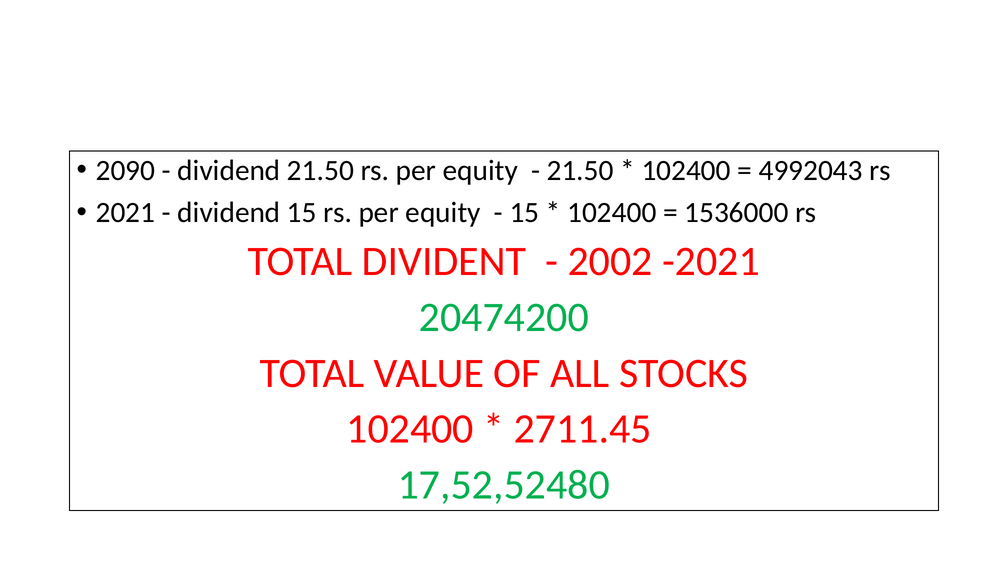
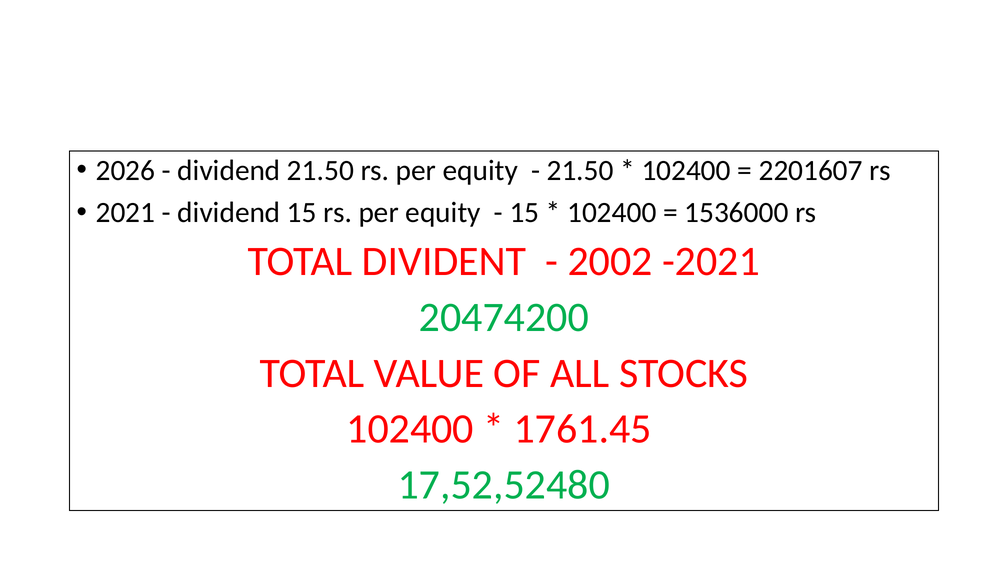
2090: 2090 -> 2026
4992043: 4992043 -> 2201607
2711.45: 2711.45 -> 1761.45
